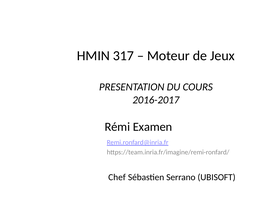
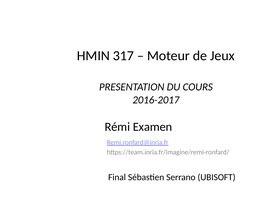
Chef: Chef -> Final
